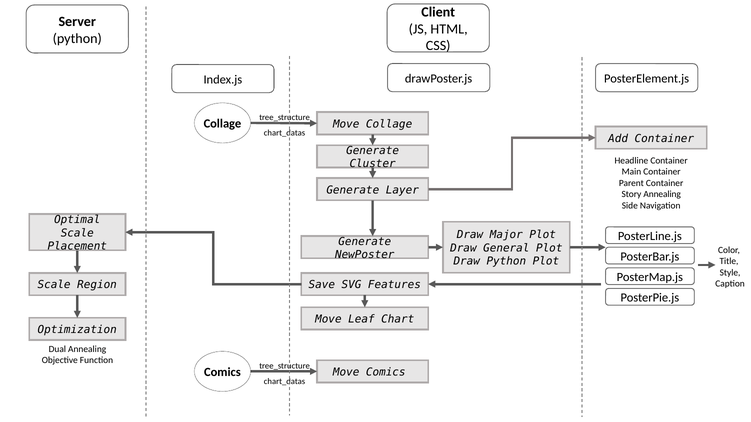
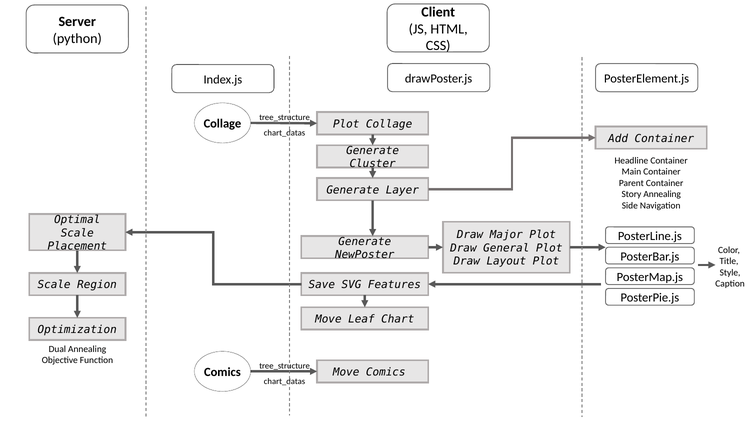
Move at (346, 124): Move -> Plot
Draw Python: Python -> Layout
